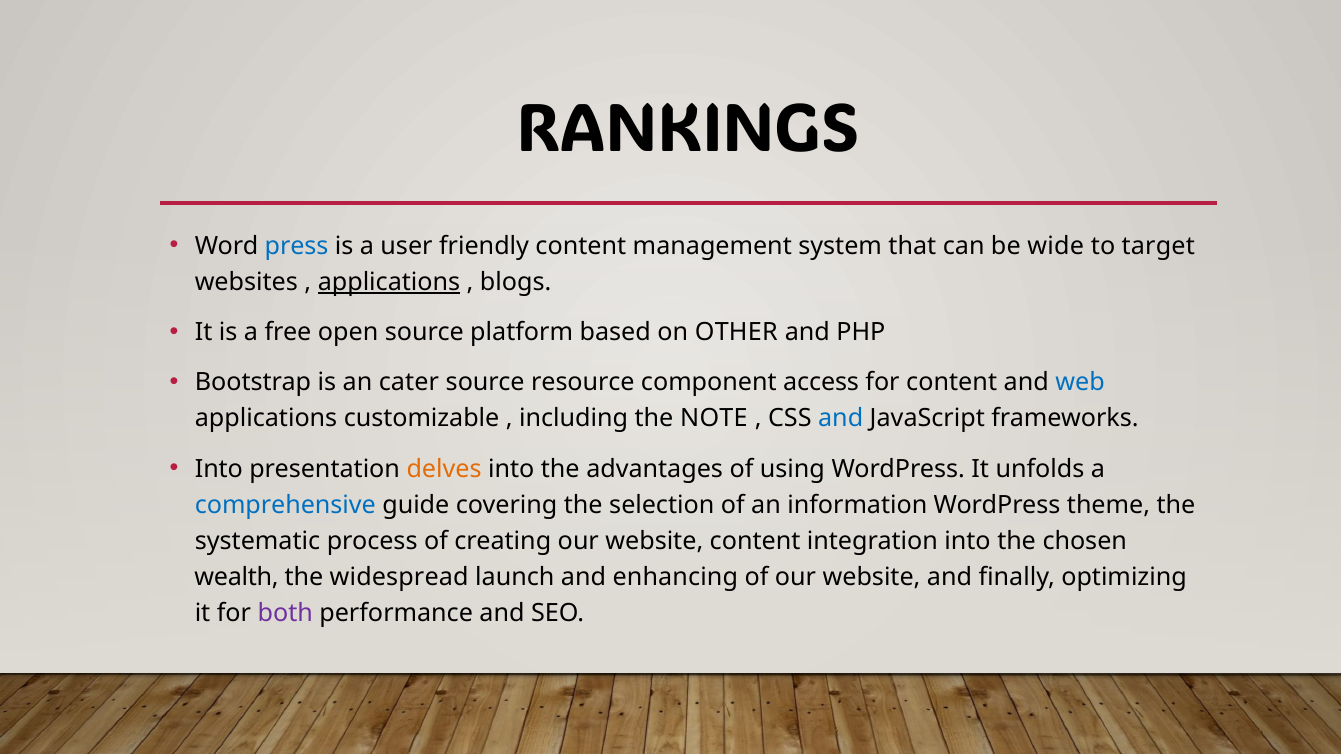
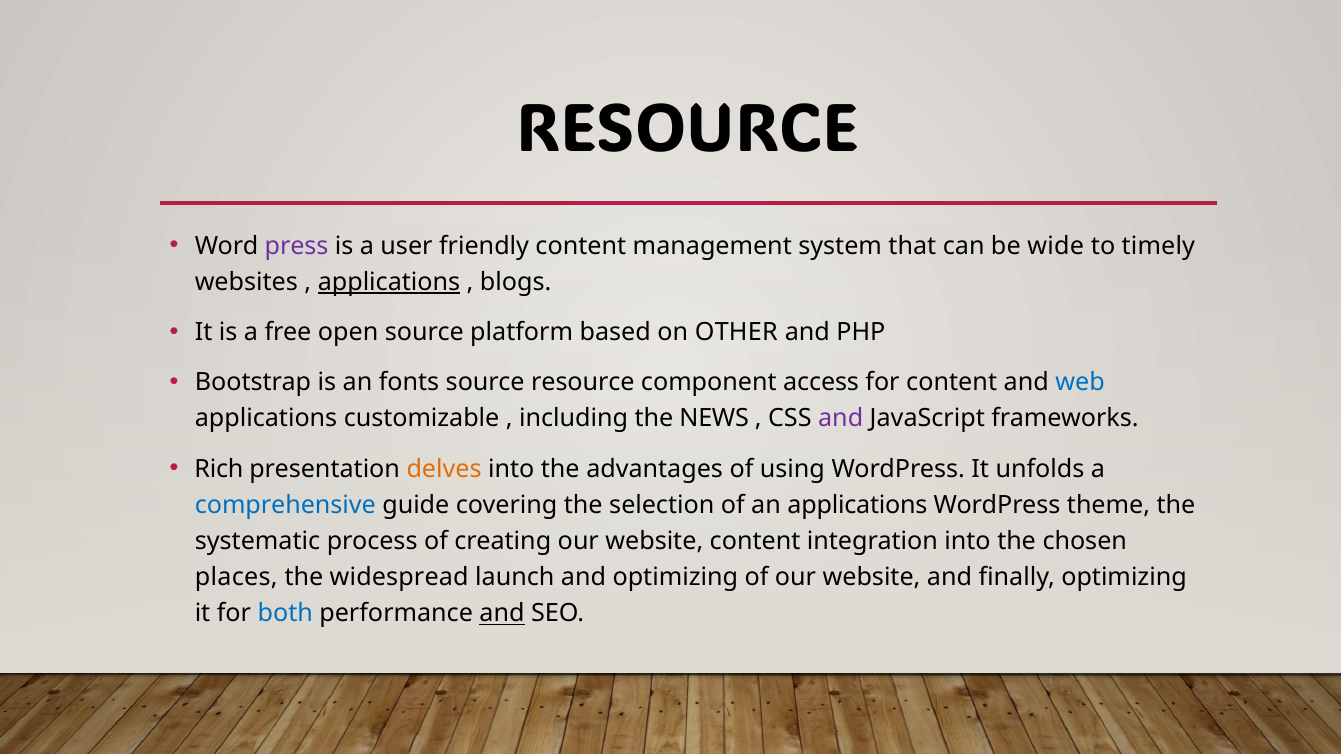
RANKINGS at (688, 129): RANKINGS -> RESOURCE
press colour: blue -> purple
target: target -> timely
cater: cater -> fonts
NOTE: NOTE -> NEWS
and at (841, 419) colour: blue -> purple
Into at (219, 469): Into -> Rich
an information: information -> applications
wealth: wealth -> places
and enhancing: enhancing -> optimizing
both colour: purple -> blue
and at (502, 614) underline: none -> present
